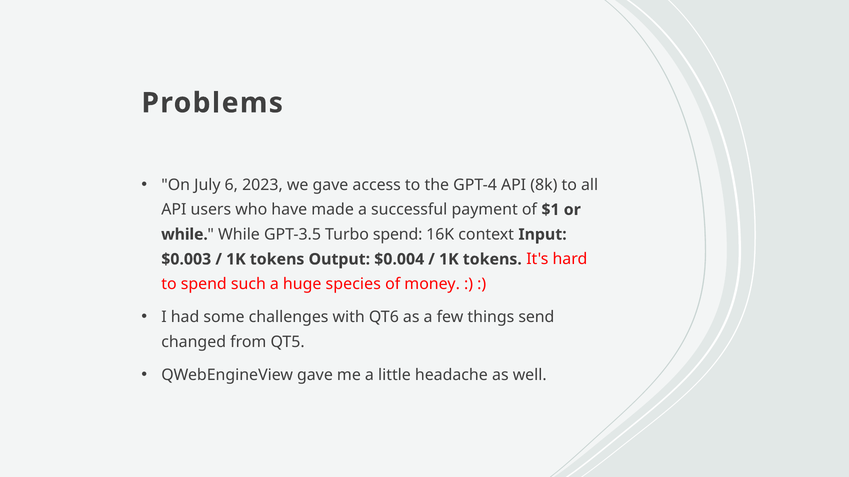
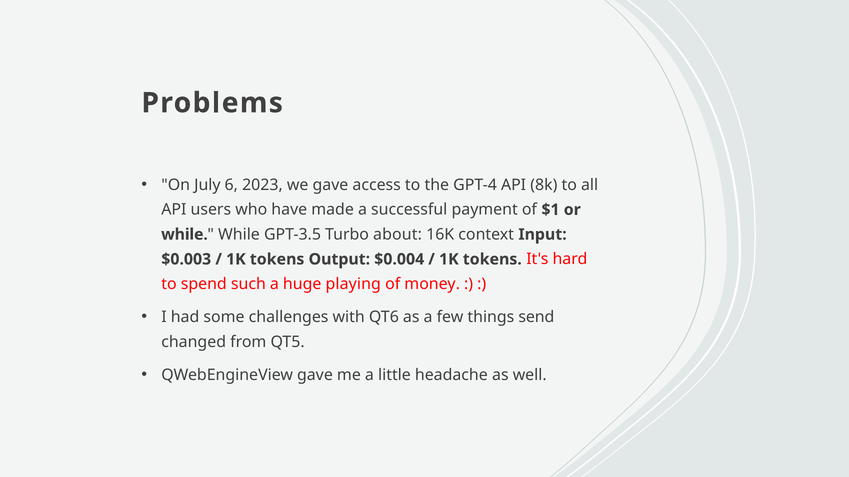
Turbo spend: spend -> about
species: species -> playing
